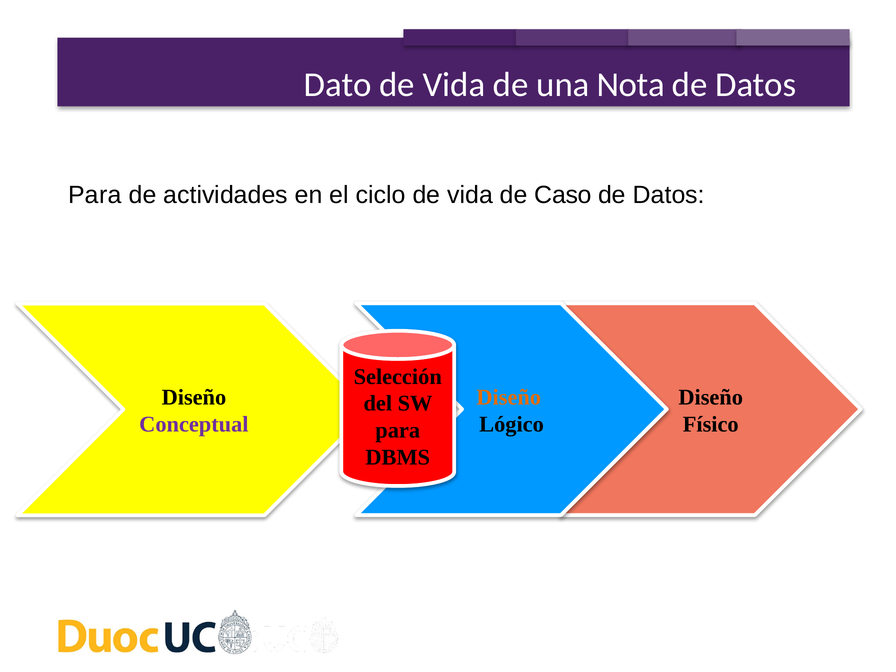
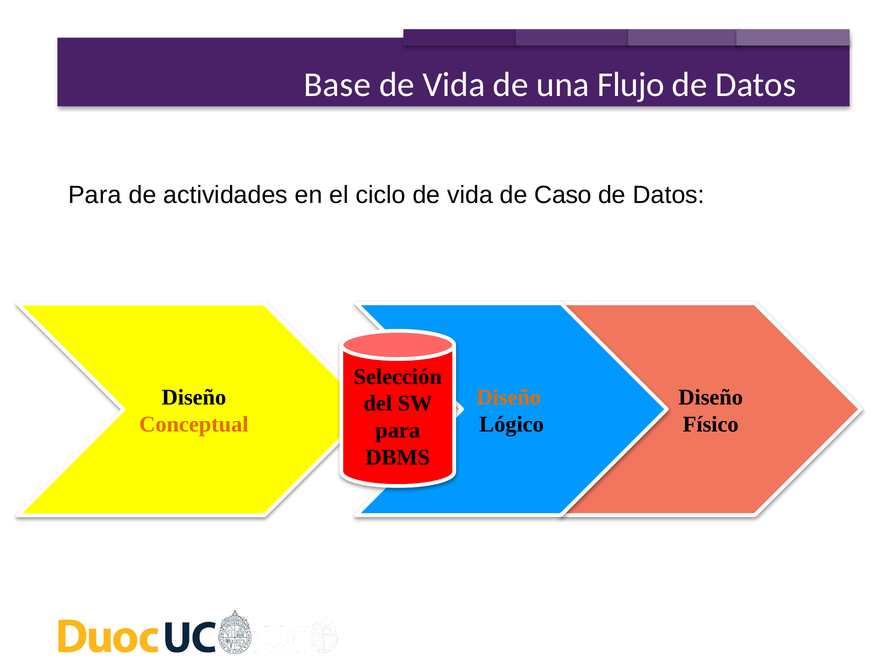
Dato: Dato -> Base
Nota: Nota -> Flujo
Conceptual colour: purple -> orange
